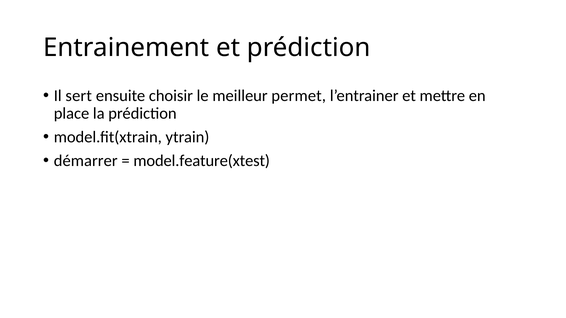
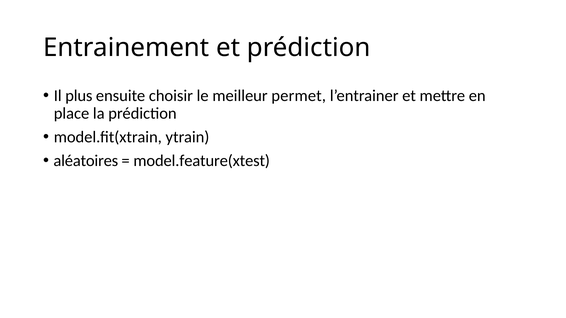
sert: sert -> plus
démarrer: démarrer -> aléatoires
